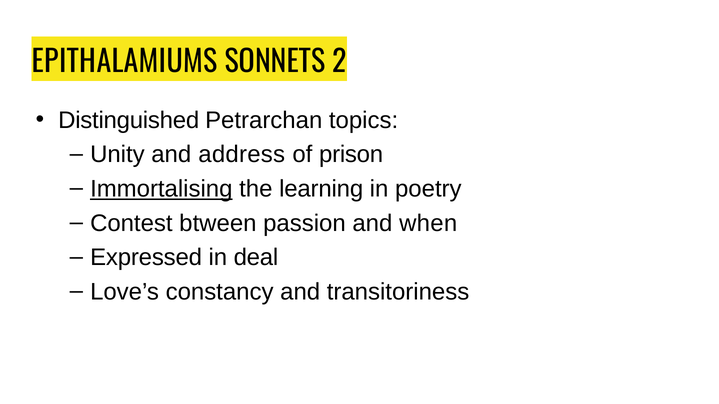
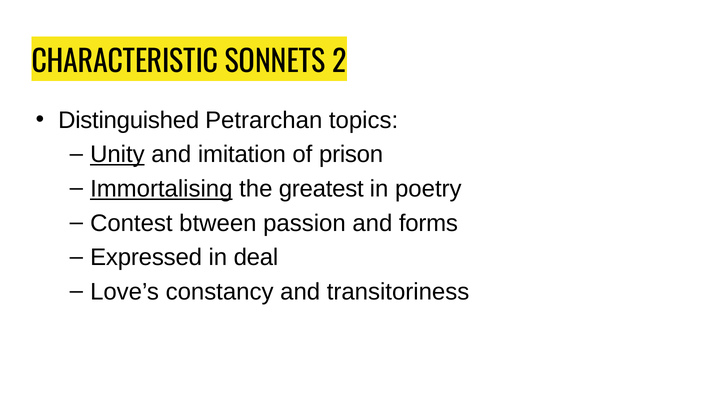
EPITHALAMIUMS: EPITHALAMIUMS -> CHARACTERISTIC
Unity underline: none -> present
address: address -> imitation
learning: learning -> greatest
when: when -> forms
